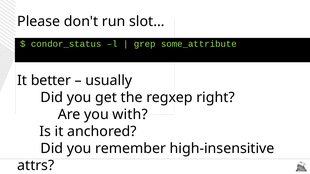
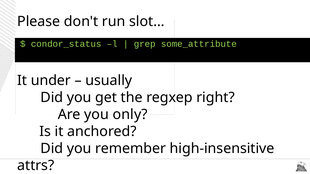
better: better -> under
with: with -> only
